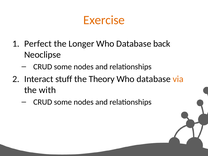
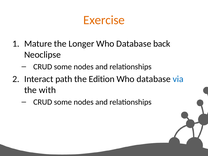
Perfect: Perfect -> Mature
stuff: stuff -> path
Theory: Theory -> Edition
via colour: orange -> blue
